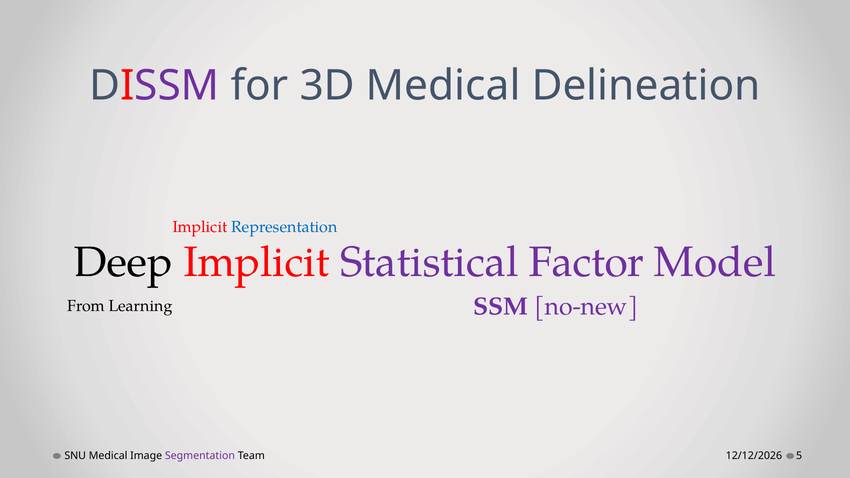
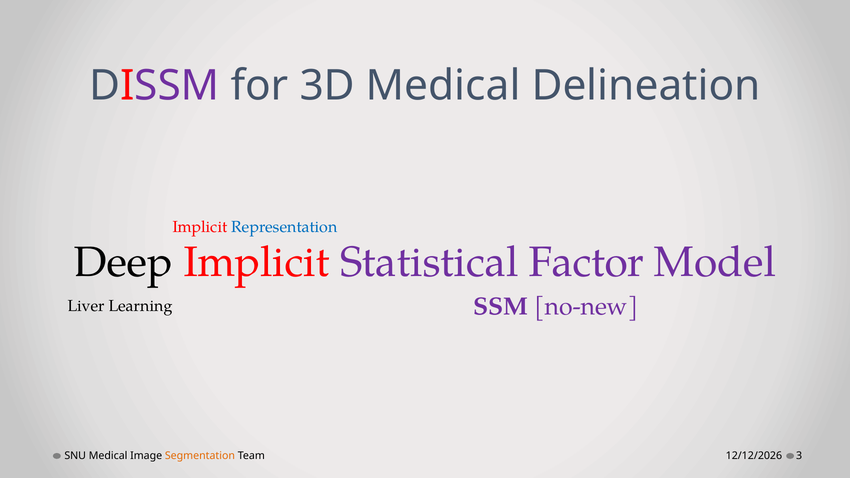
From: From -> Liver
Segmentation colour: purple -> orange
5: 5 -> 3
